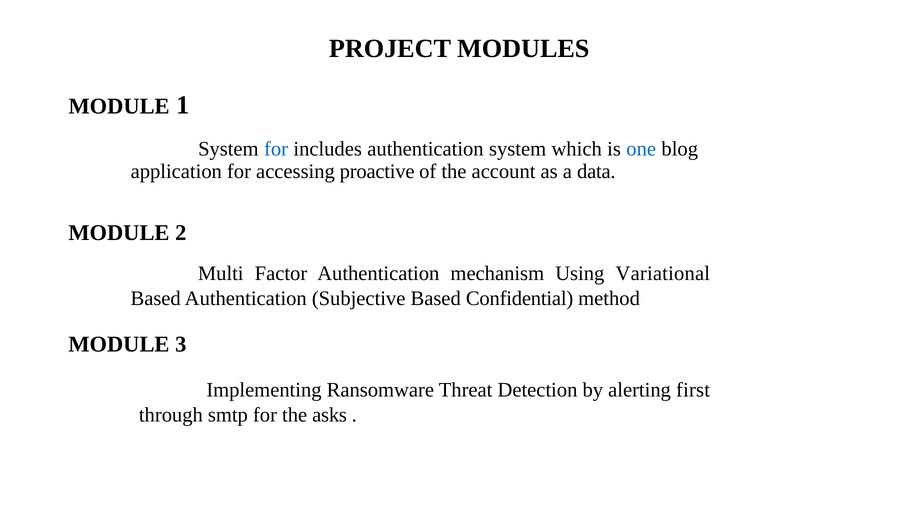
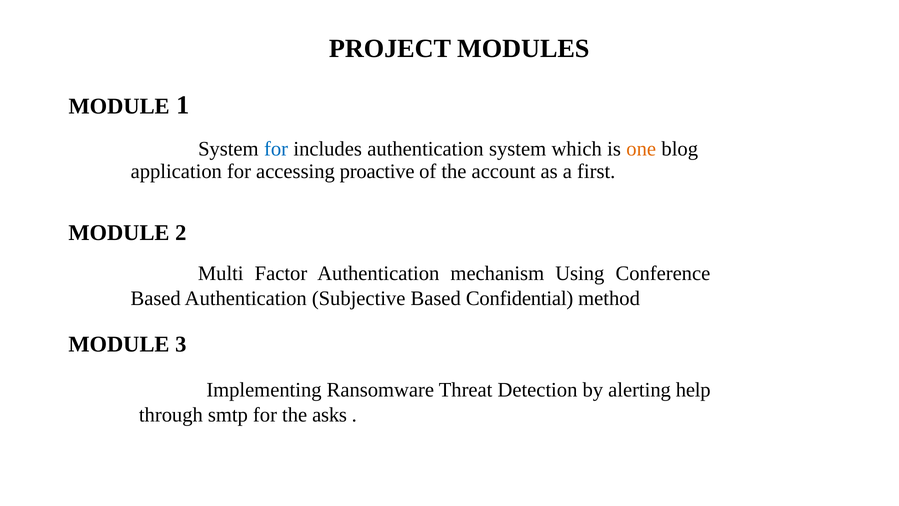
one colour: blue -> orange
data: data -> first
Variational: Variational -> Conference
first: first -> help
